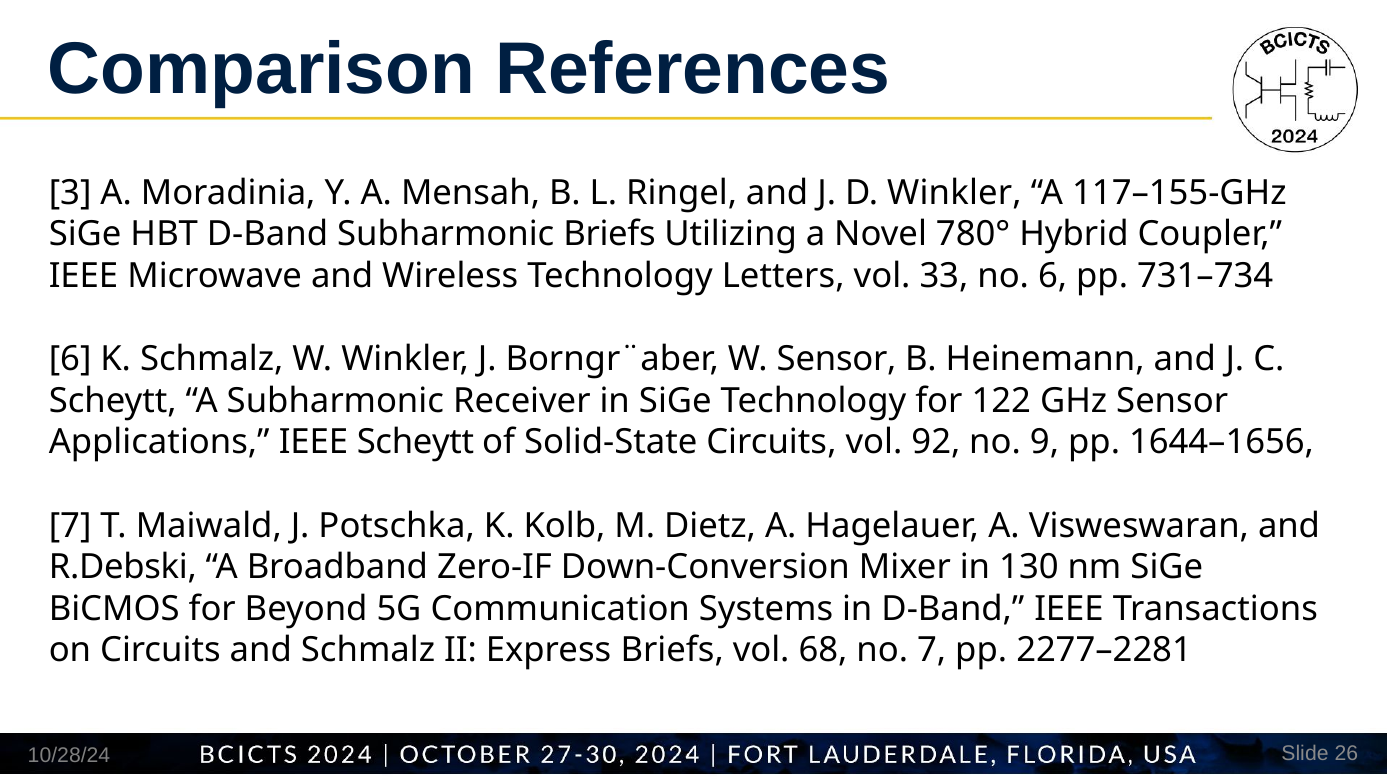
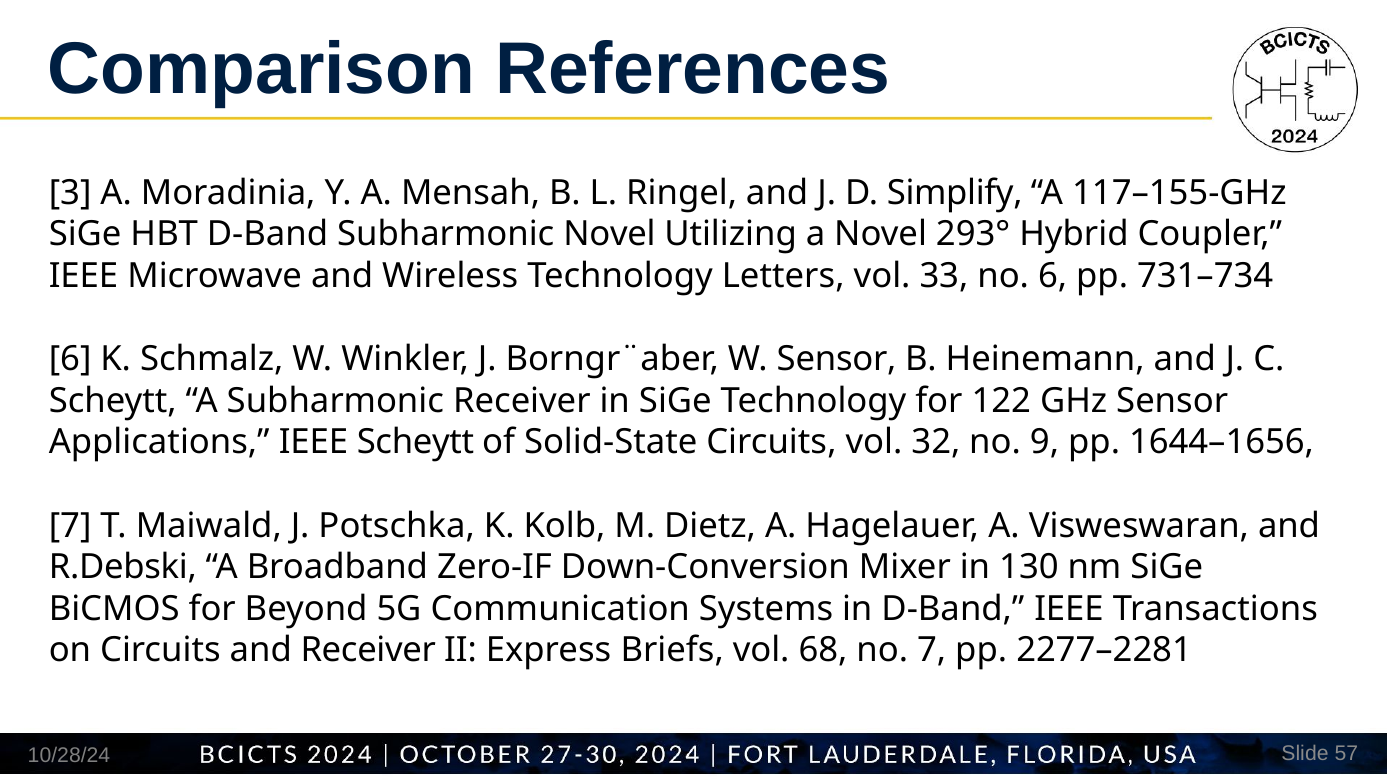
D Winkler: Winkler -> Simplify
Subharmonic Briefs: Briefs -> Novel
780°: 780° -> 293°
92: 92 -> 32
and Schmalz: Schmalz -> Receiver
26: 26 -> 57
